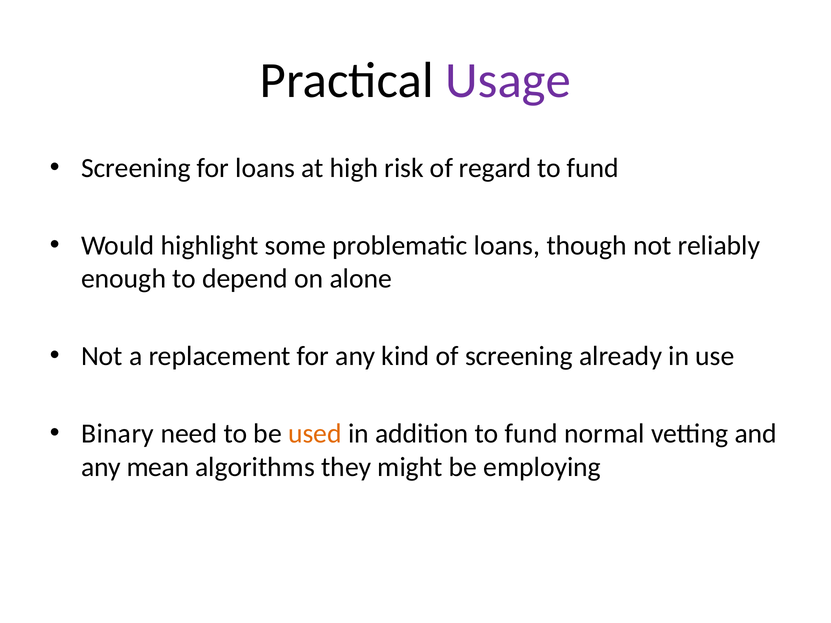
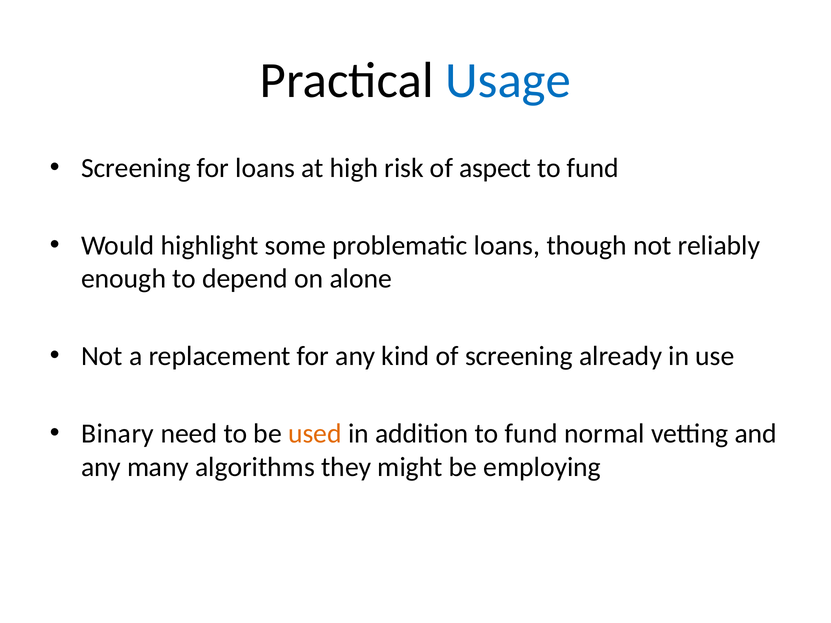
Usage colour: purple -> blue
regard: regard -> aspect
mean: mean -> many
